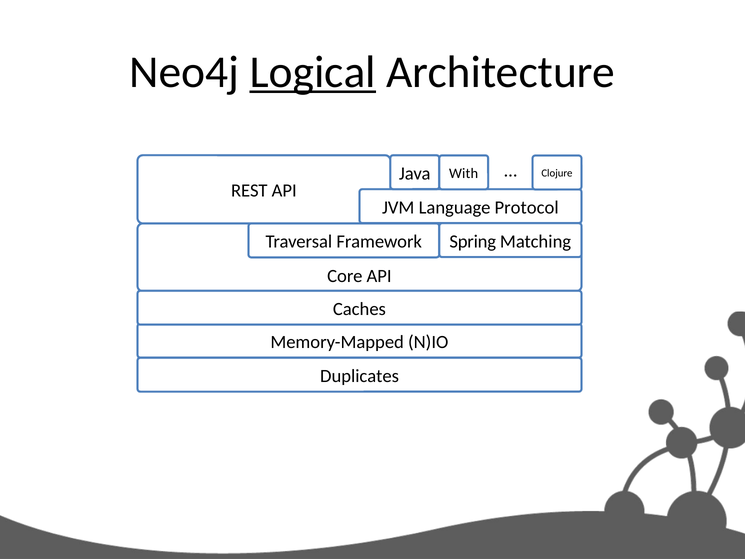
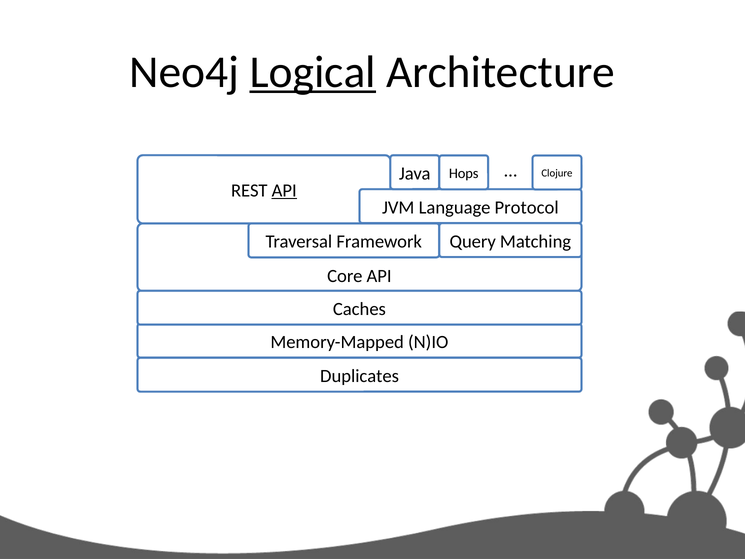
With: With -> Hops
API at (284, 191) underline: none -> present
Spring: Spring -> Query
